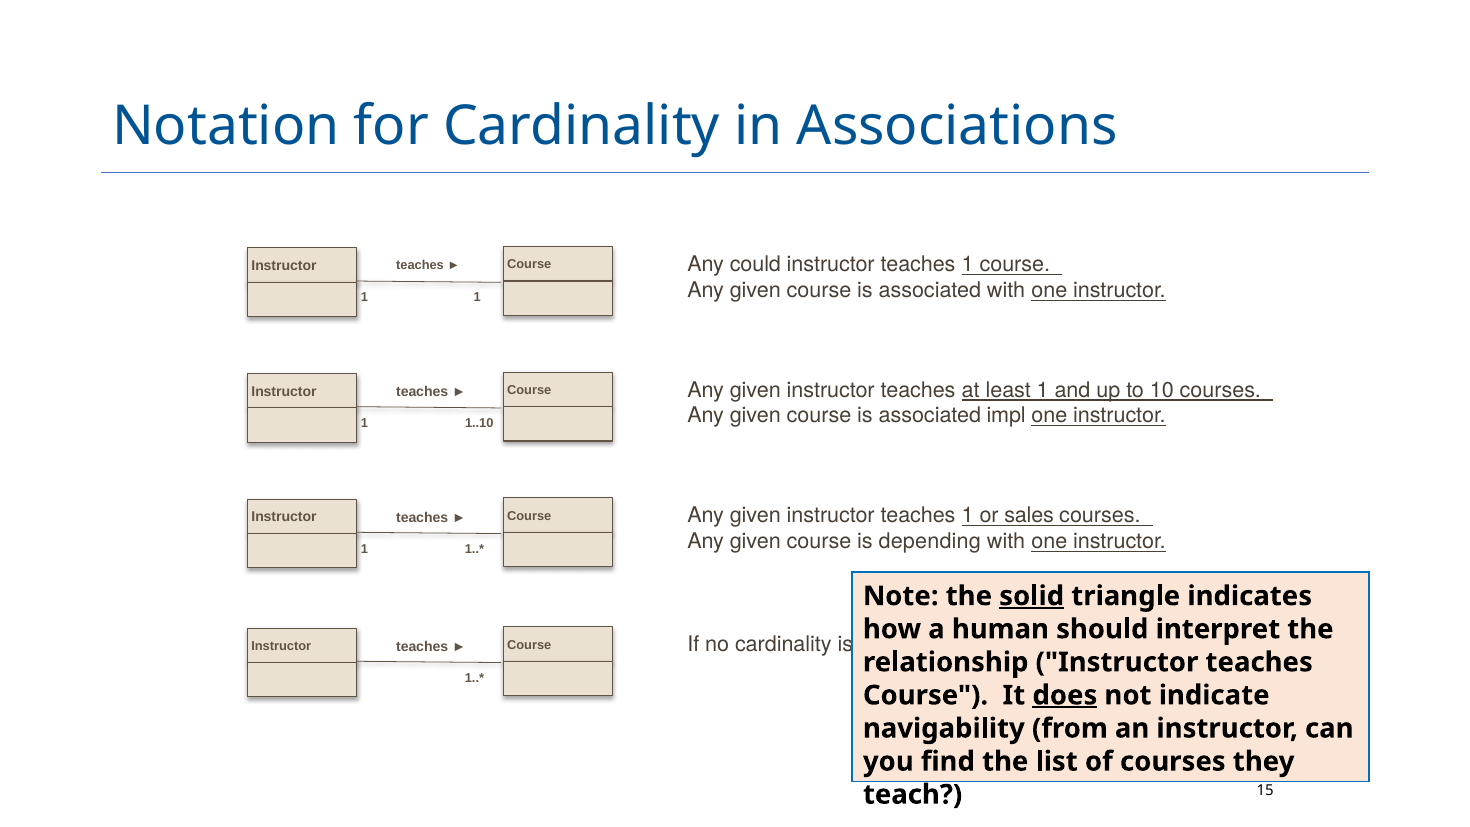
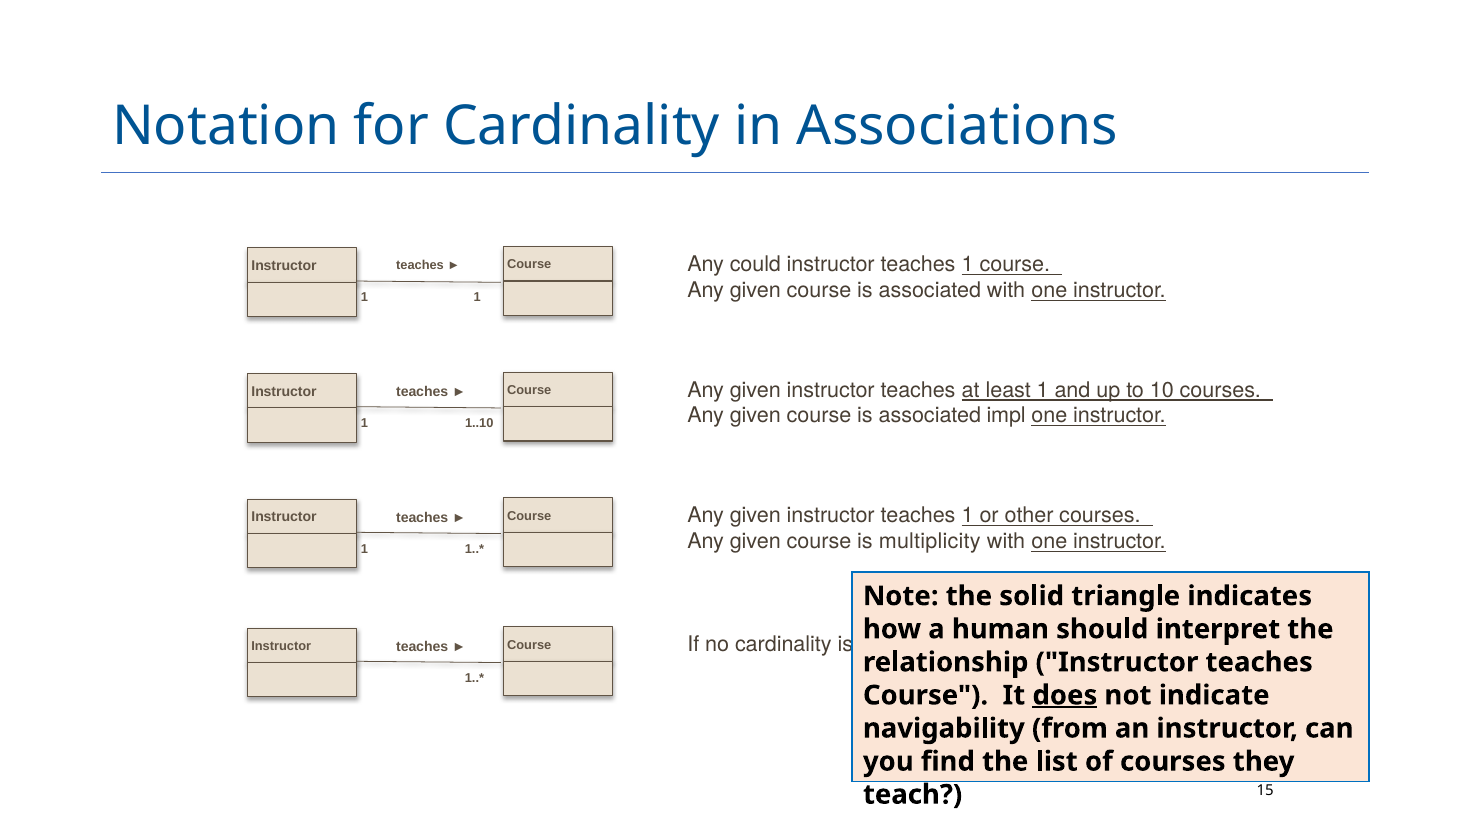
sales: sales -> other
depending: depending -> multiplicity
solid underline: present -> none
